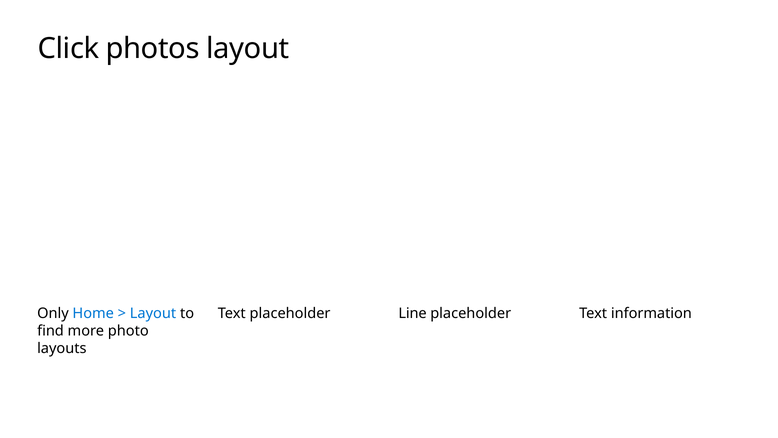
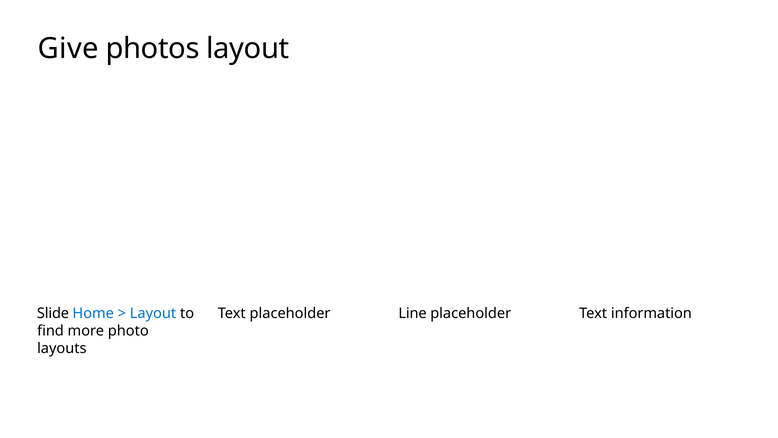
Click: Click -> Give
Only: Only -> Slide
